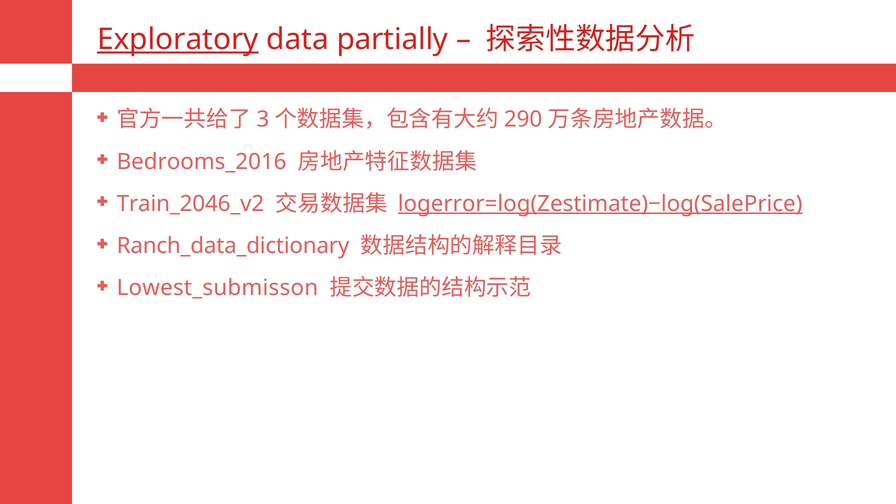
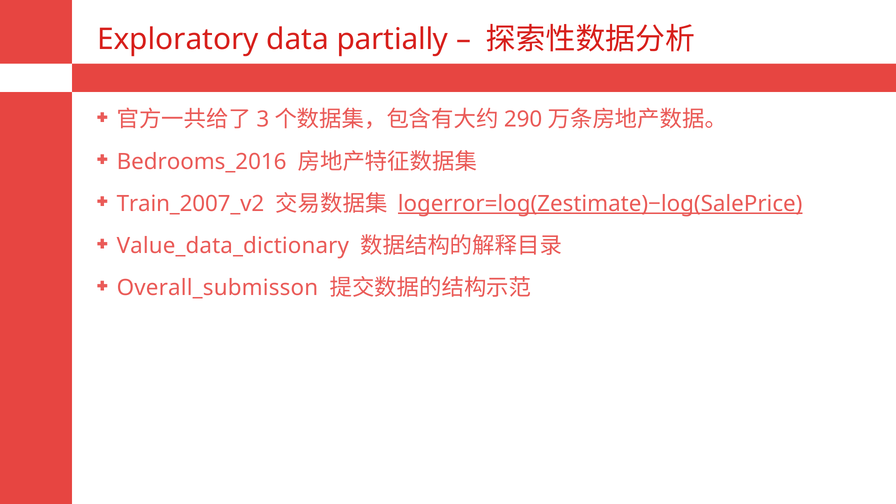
Exploratory underline: present -> none
Train_2046_v2: Train_2046_v2 -> Train_2007_v2
Ranch_data_dictionary: Ranch_data_dictionary -> Value_data_dictionary
Lowest_submisson: Lowest_submisson -> Overall_submisson
